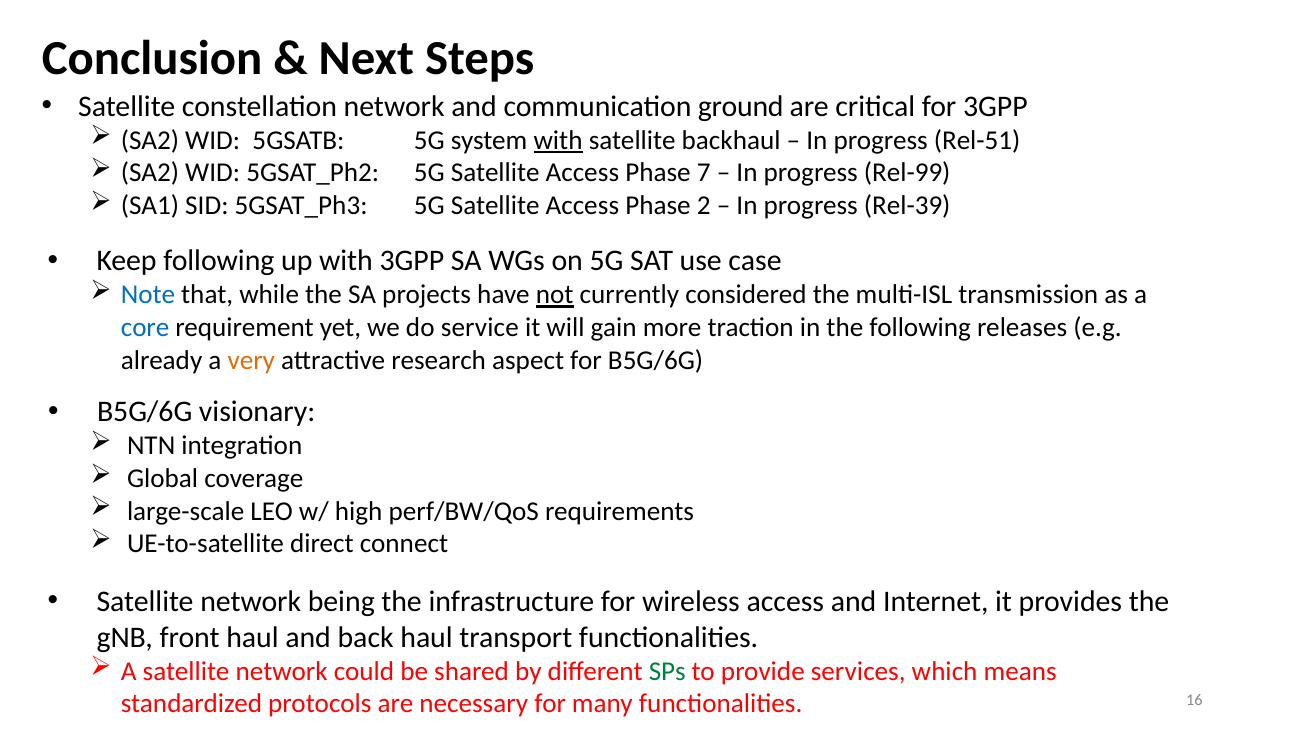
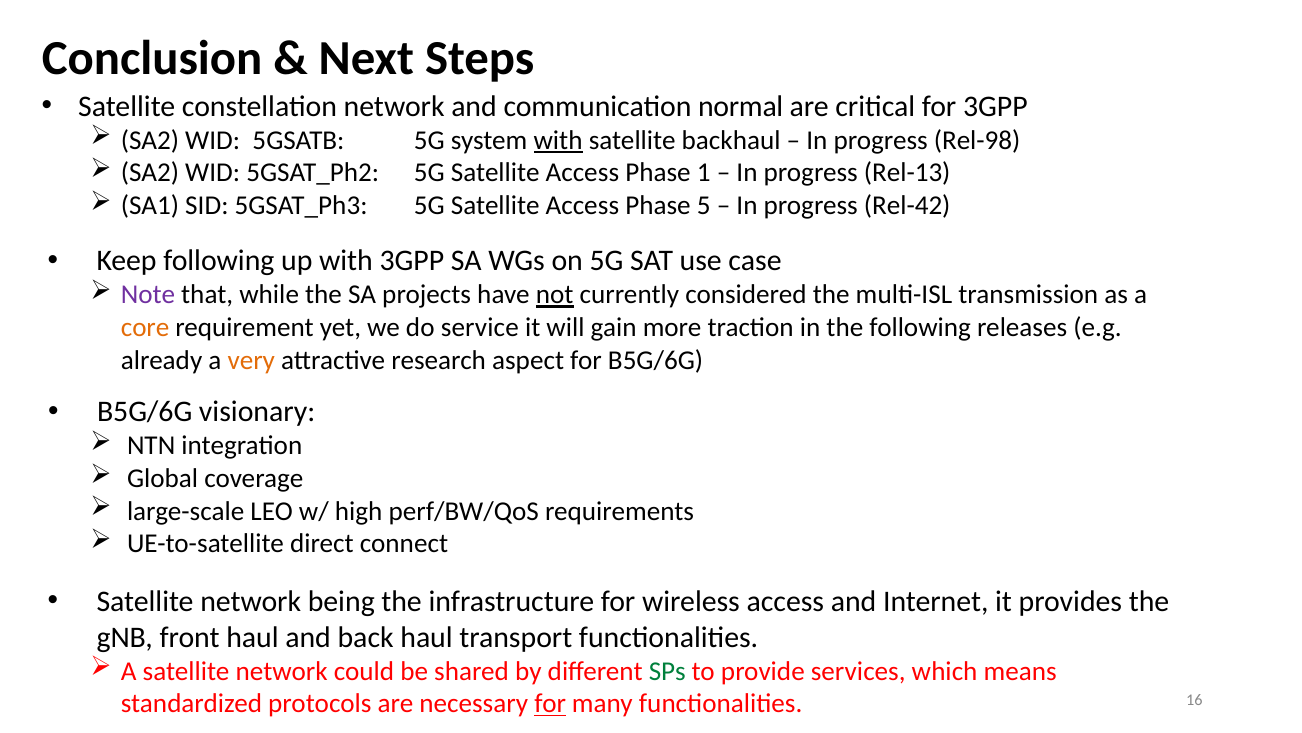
ground: ground -> normal
Rel-51: Rel-51 -> Rel-98
7: 7 -> 1
Rel-99: Rel-99 -> Rel-13
2: 2 -> 5
Rel-39: Rel-39 -> Rel-42
Note colour: blue -> purple
core colour: blue -> orange
for at (550, 703) underline: none -> present
